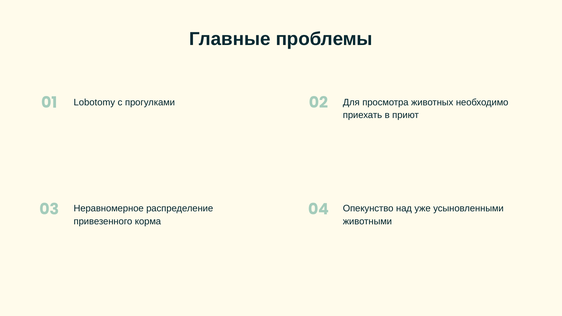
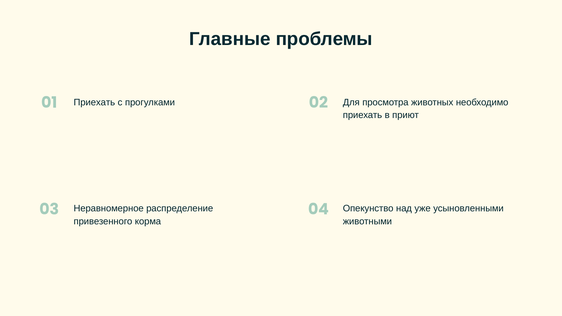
Lobotomy at (94, 102): Lobotomy -> Приехать
